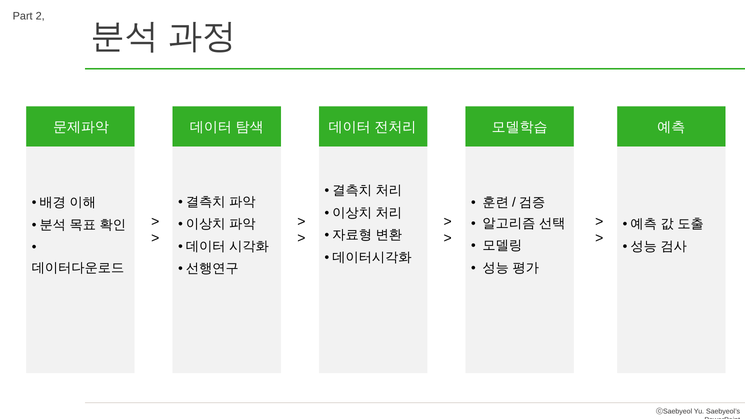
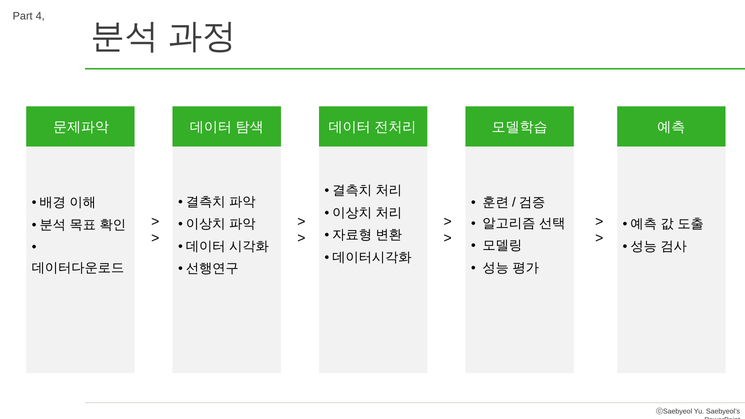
2: 2 -> 4
